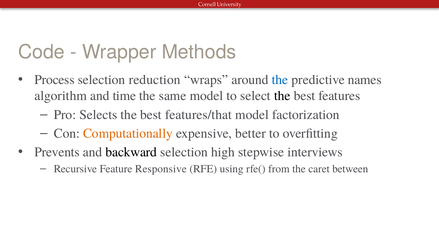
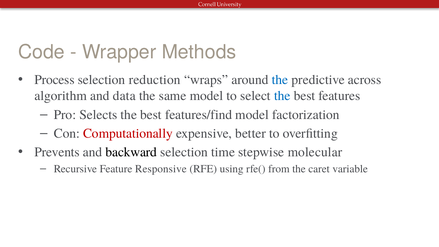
names: names -> across
time: time -> data
the at (282, 96) colour: black -> blue
features/that: features/that -> features/find
Computationally colour: orange -> red
high: high -> time
interviews: interviews -> molecular
between: between -> variable
